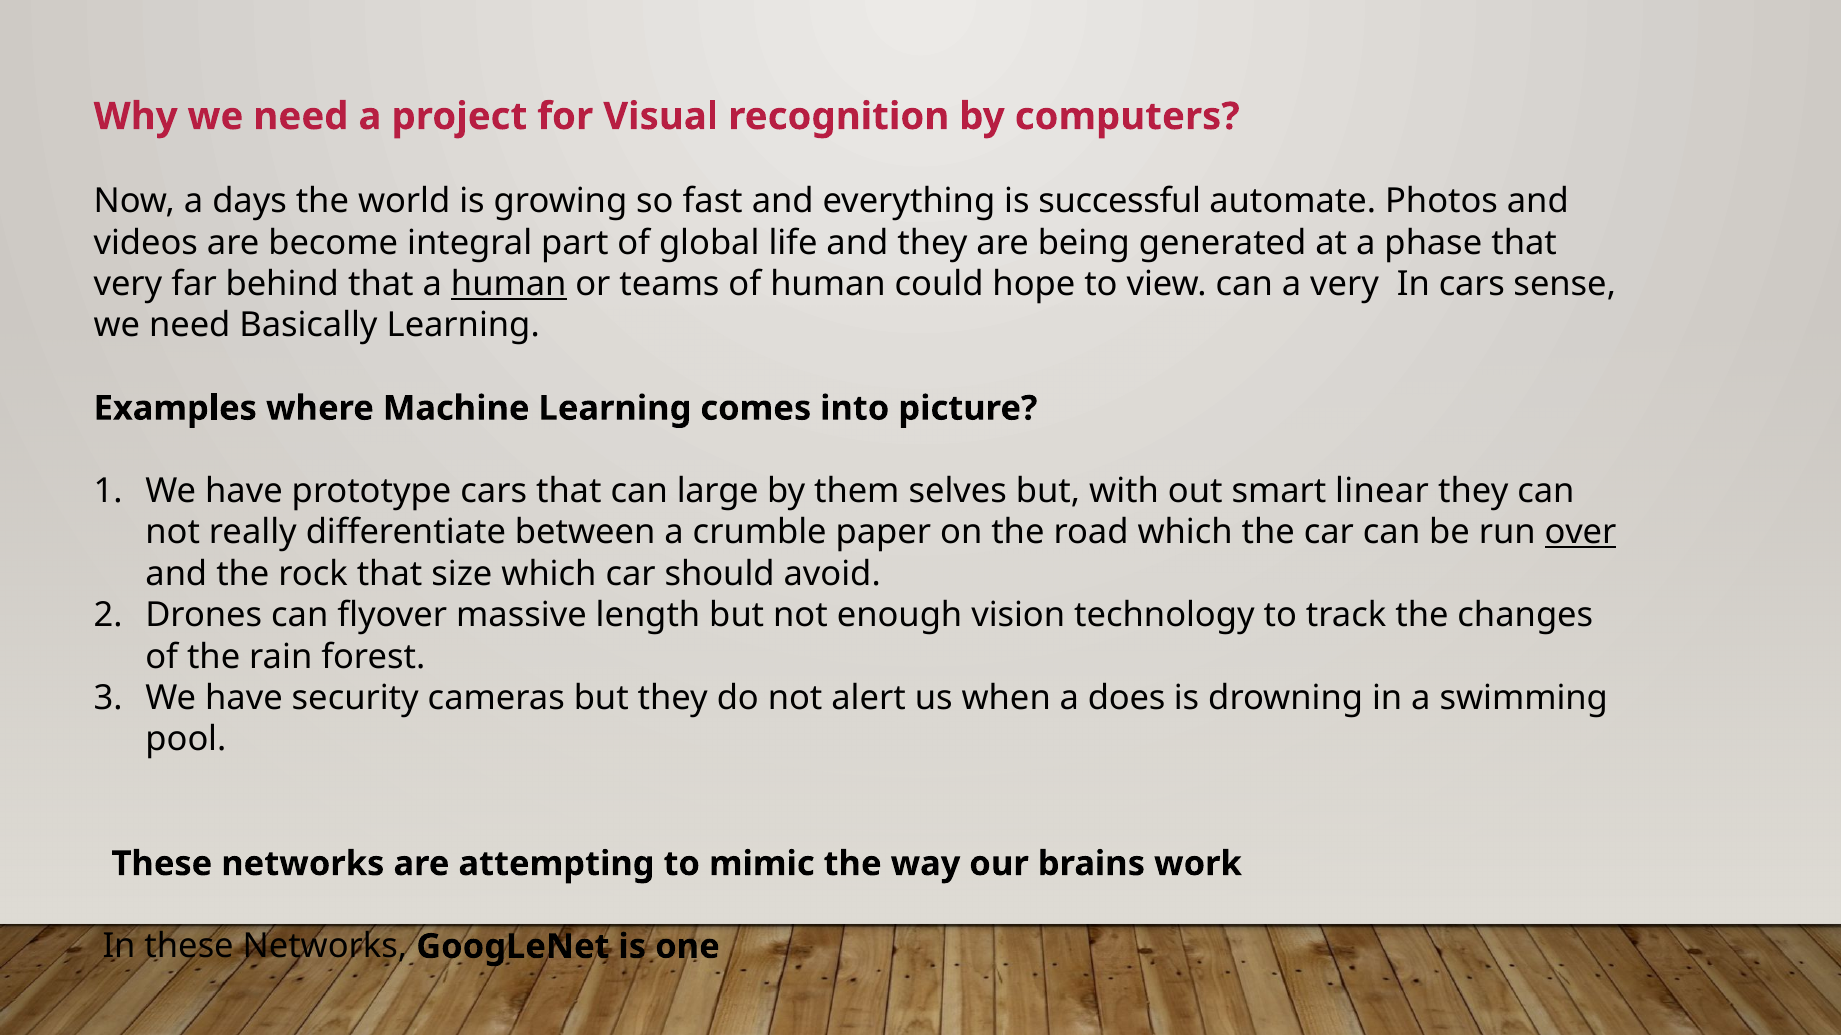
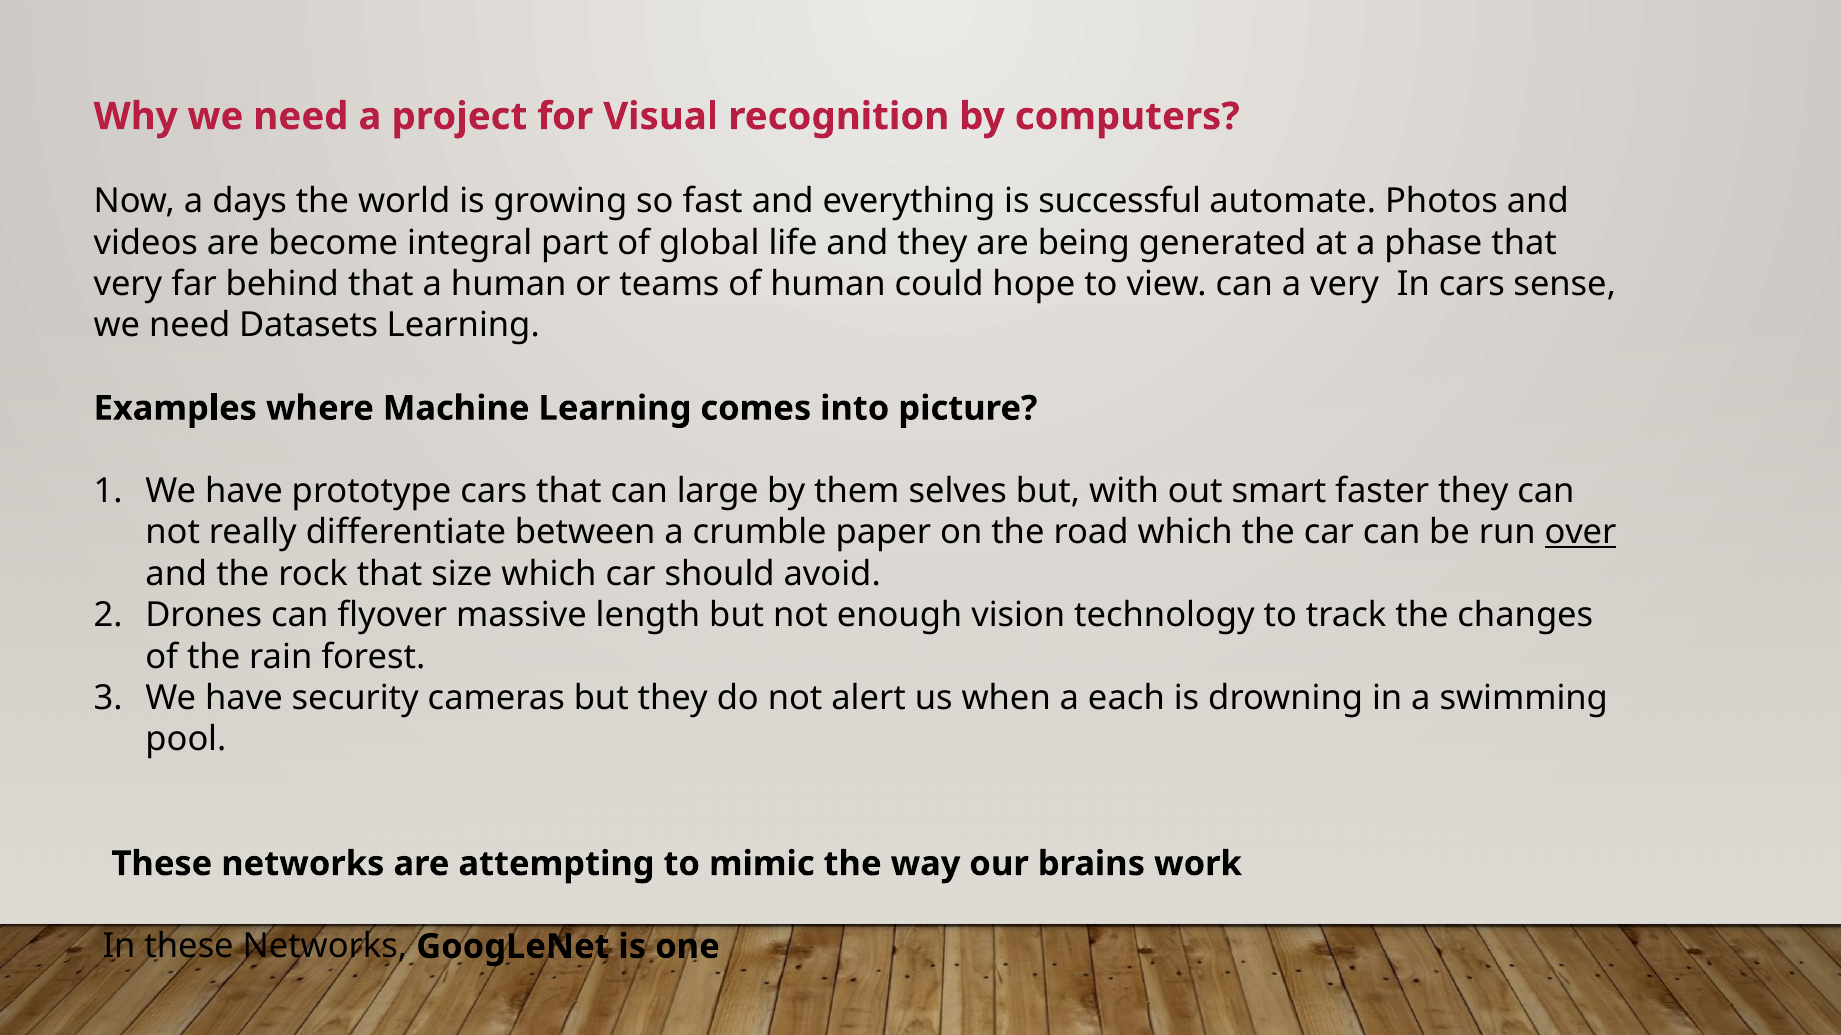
human at (509, 284) underline: present -> none
Basically: Basically -> Datasets
linear: linear -> faster
does: does -> each
